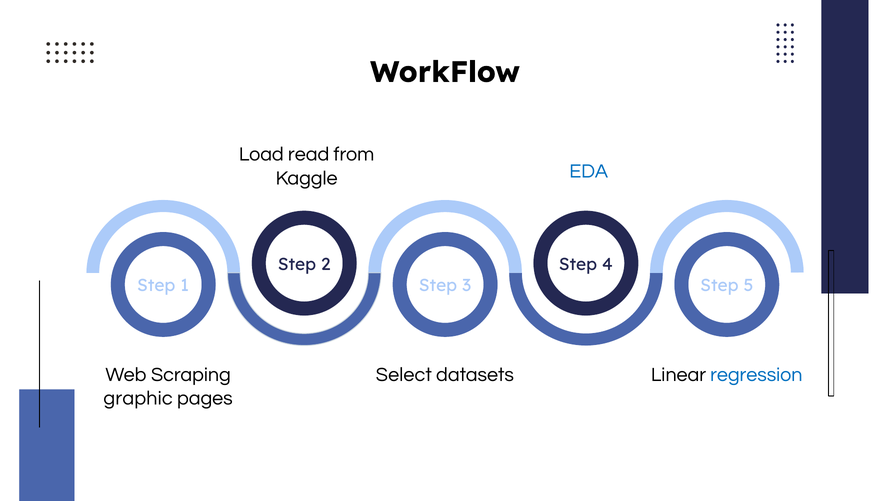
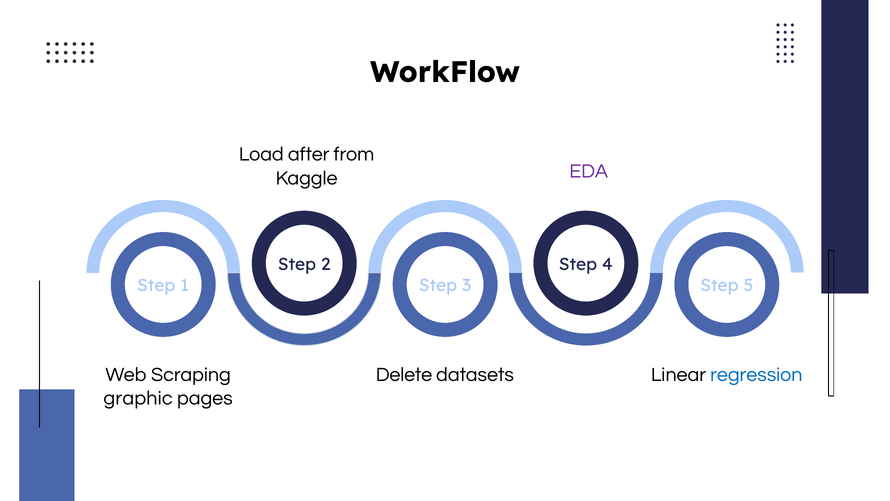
read: read -> after
EDA colour: blue -> purple
Select: Select -> Delete
